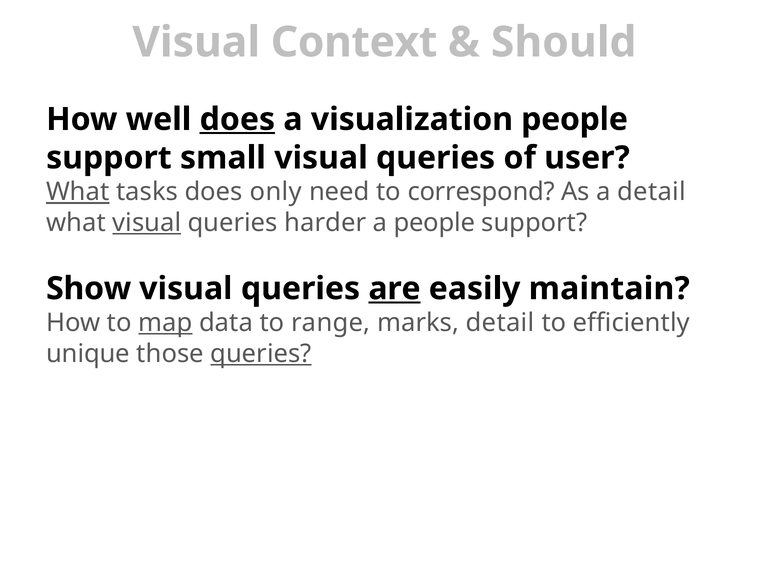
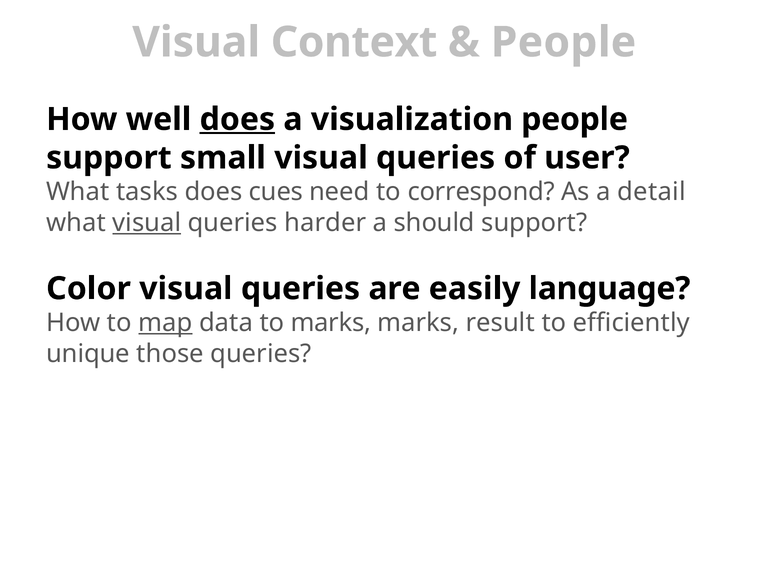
Should at (564, 42): Should -> People
What at (78, 192) underline: present -> none
only: only -> cues
a people: people -> should
Show: Show -> Color
are underline: present -> none
maintain: maintain -> language
to range: range -> marks
marks detail: detail -> result
queries at (261, 353) underline: present -> none
